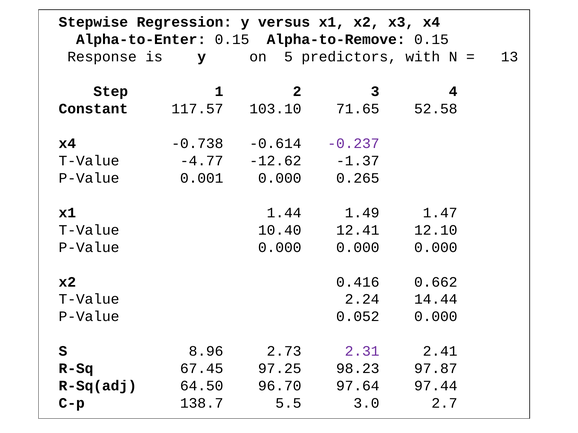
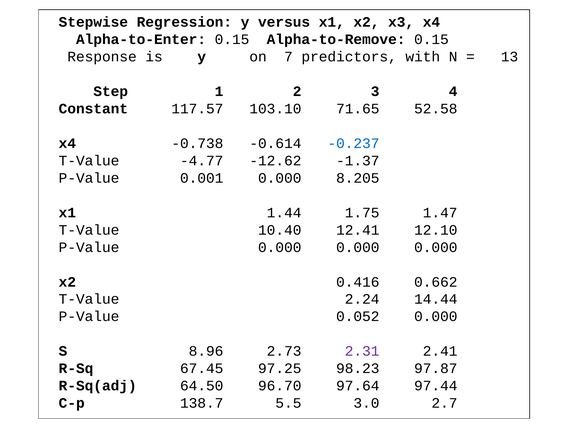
5: 5 -> 7
-0.237 colour: purple -> blue
0.265: 0.265 -> 8.205
1.49: 1.49 -> 1.75
